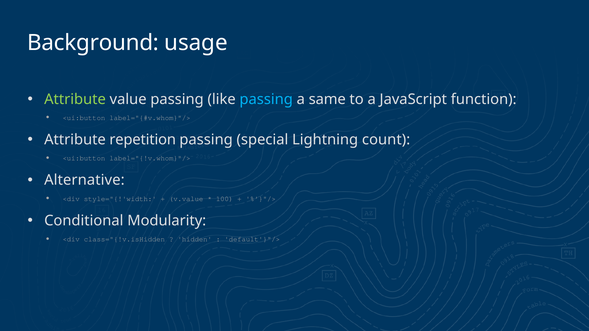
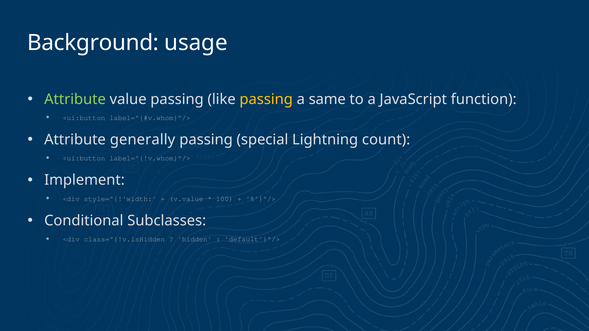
passing at (266, 99) colour: light blue -> yellow
repetition: repetition -> generally
Alternative: Alternative -> Implement
Modularity: Modularity -> Subclasses
